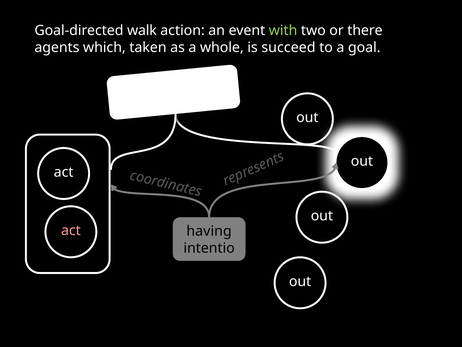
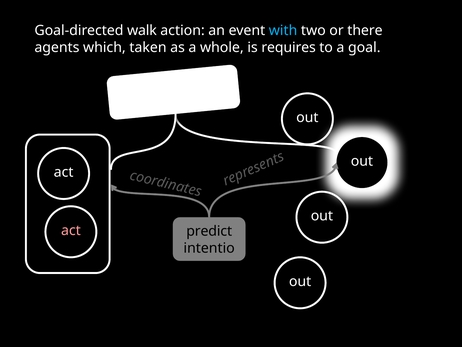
with colour: light green -> light blue
succeed: succeed -> requires
having: having -> predict
